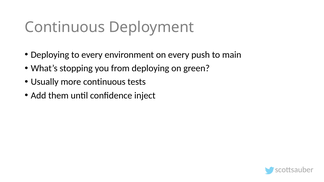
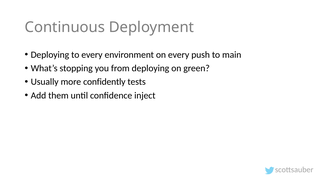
more continuous: continuous -> confidently
